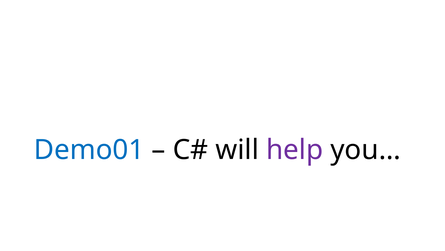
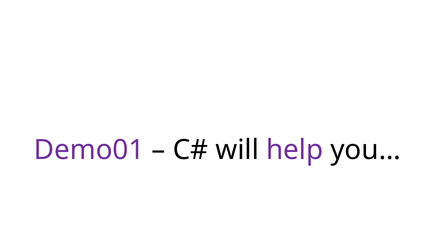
Demo01 colour: blue -> purple
